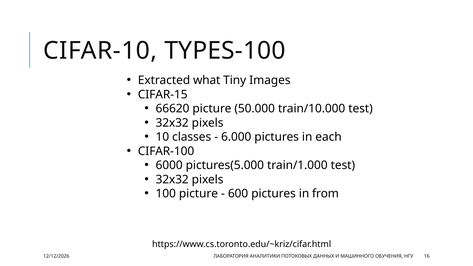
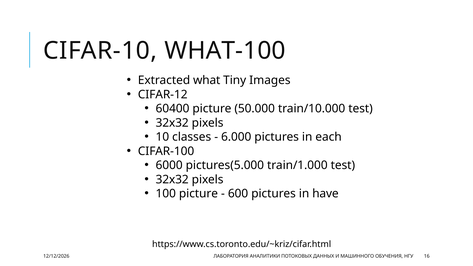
TYPES-100: TYPES-100 -> WHAT-100
CIFAR-15: CIFAR-15 -> CIFAR-12
66620: 66620 -> 60400
from: from -> have
